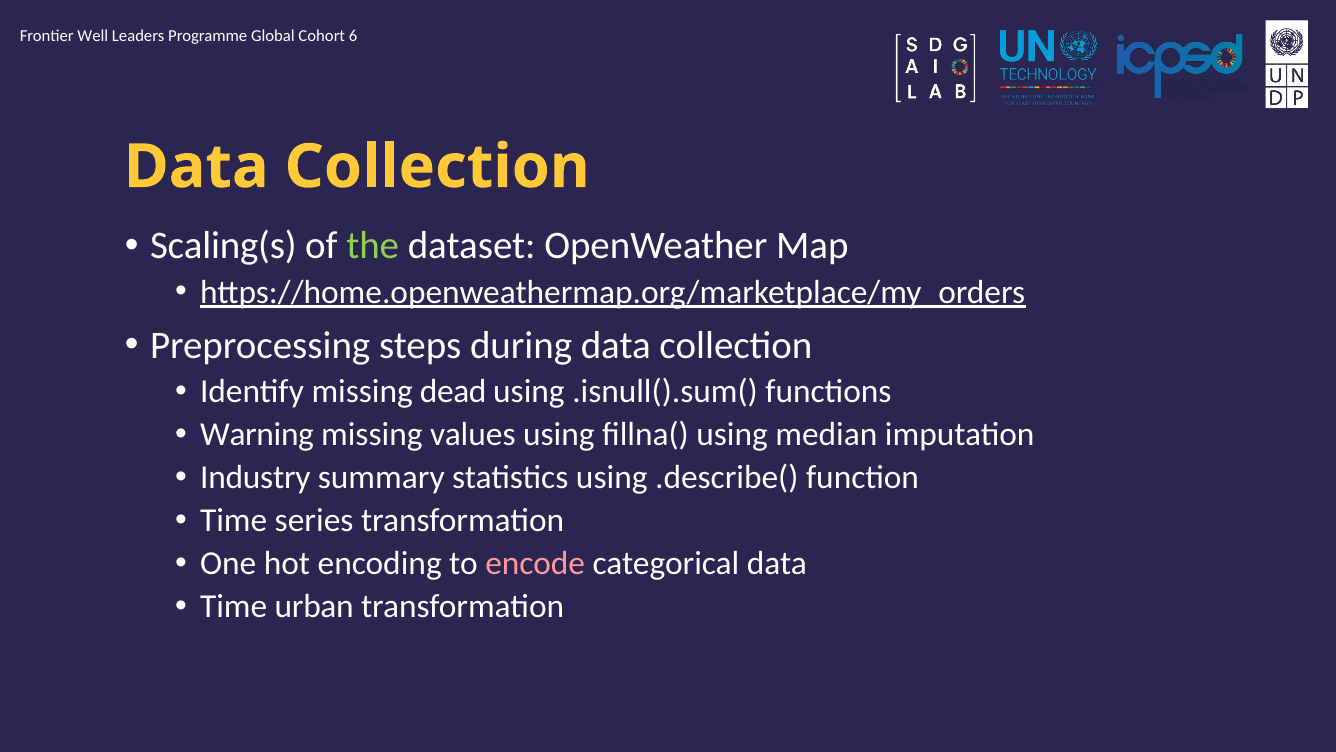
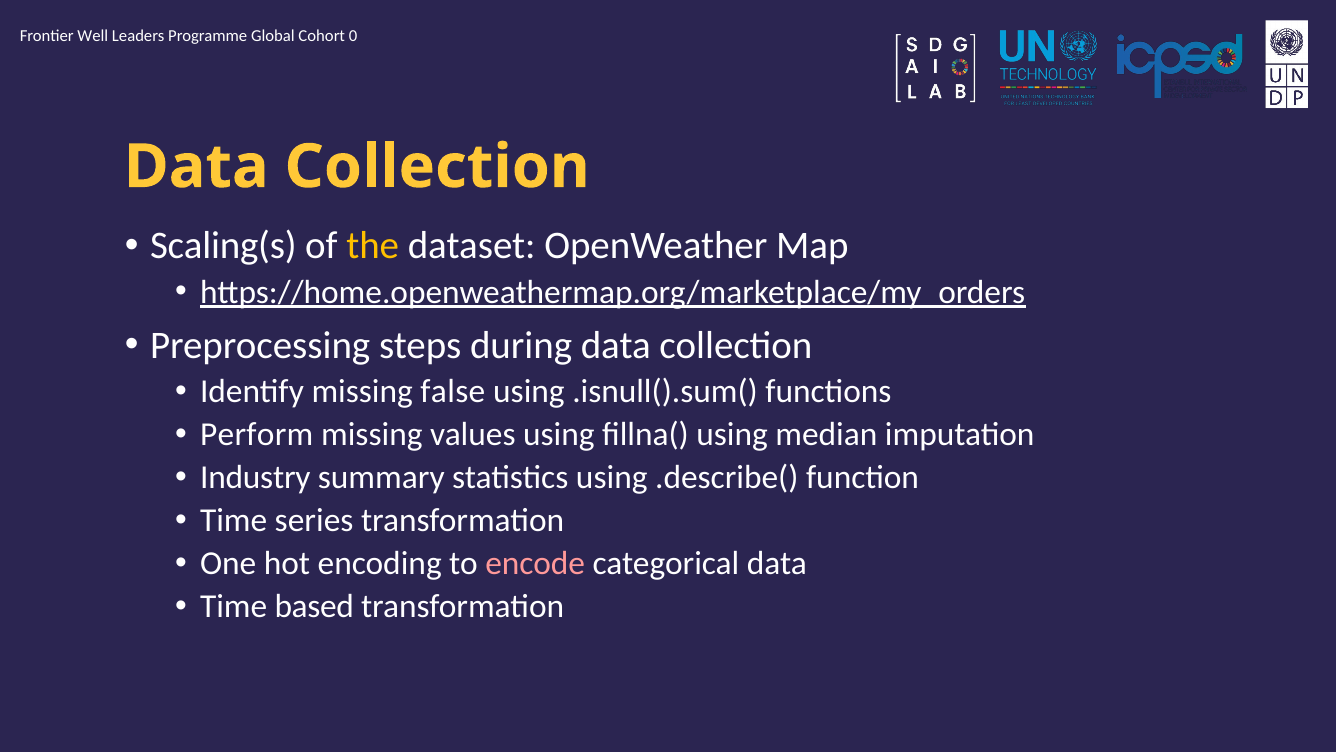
6: 6 -> 0
the colour: light green -> yellow
dead: dead -> false
Warning: Warning -> Perform
urban: urban -> based
